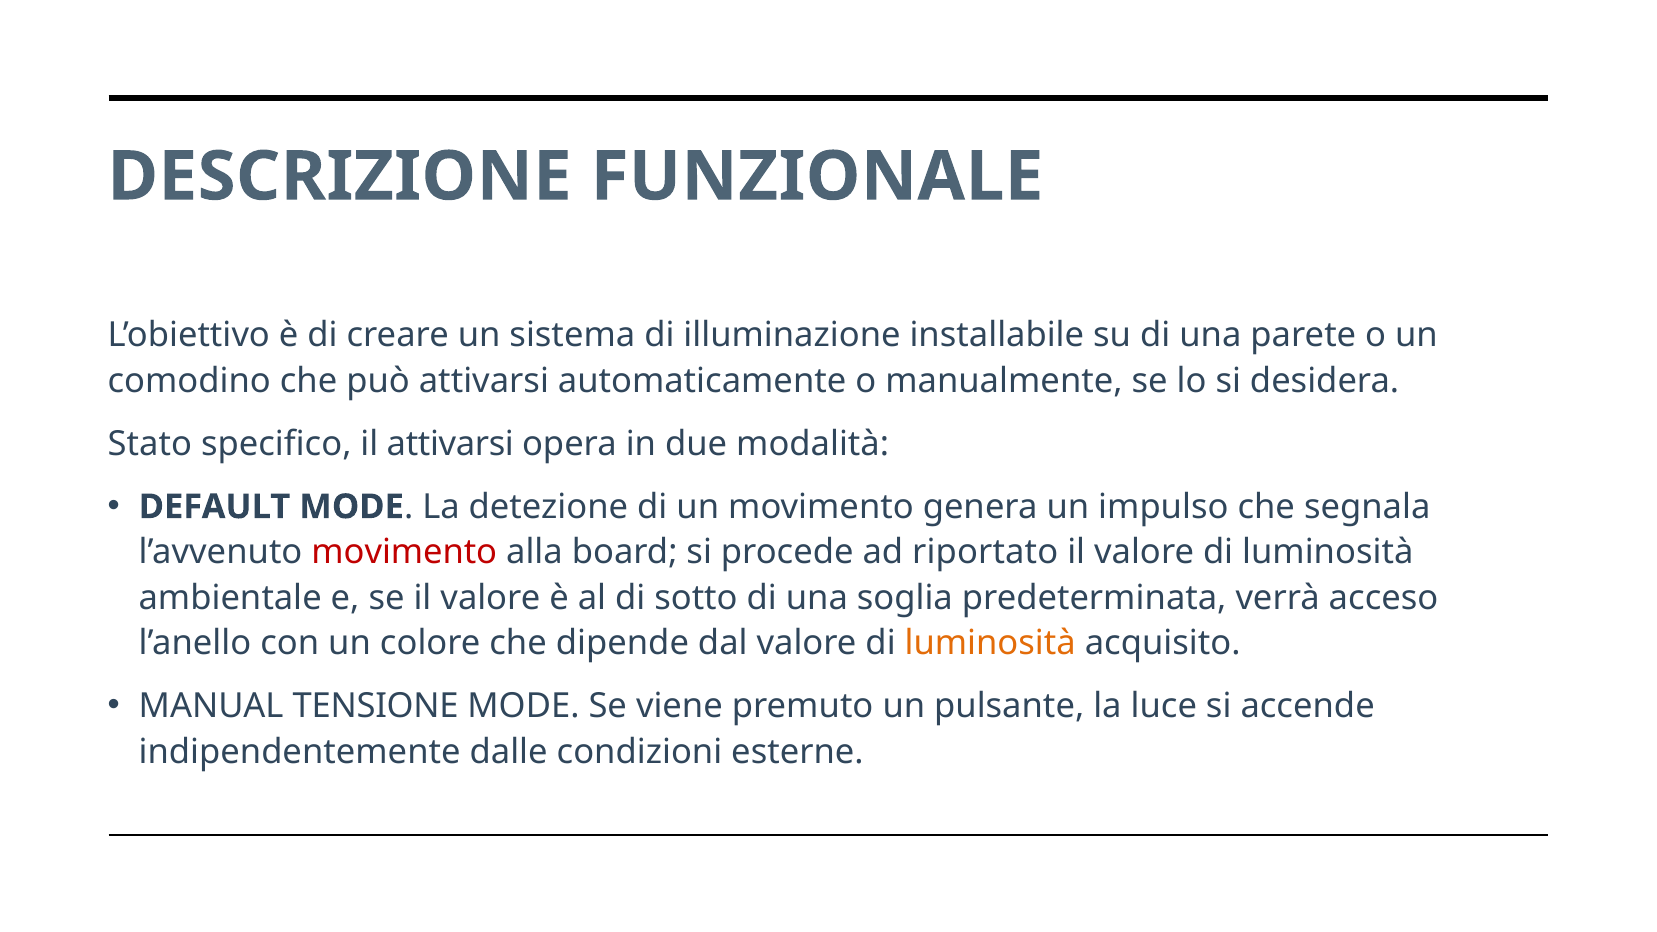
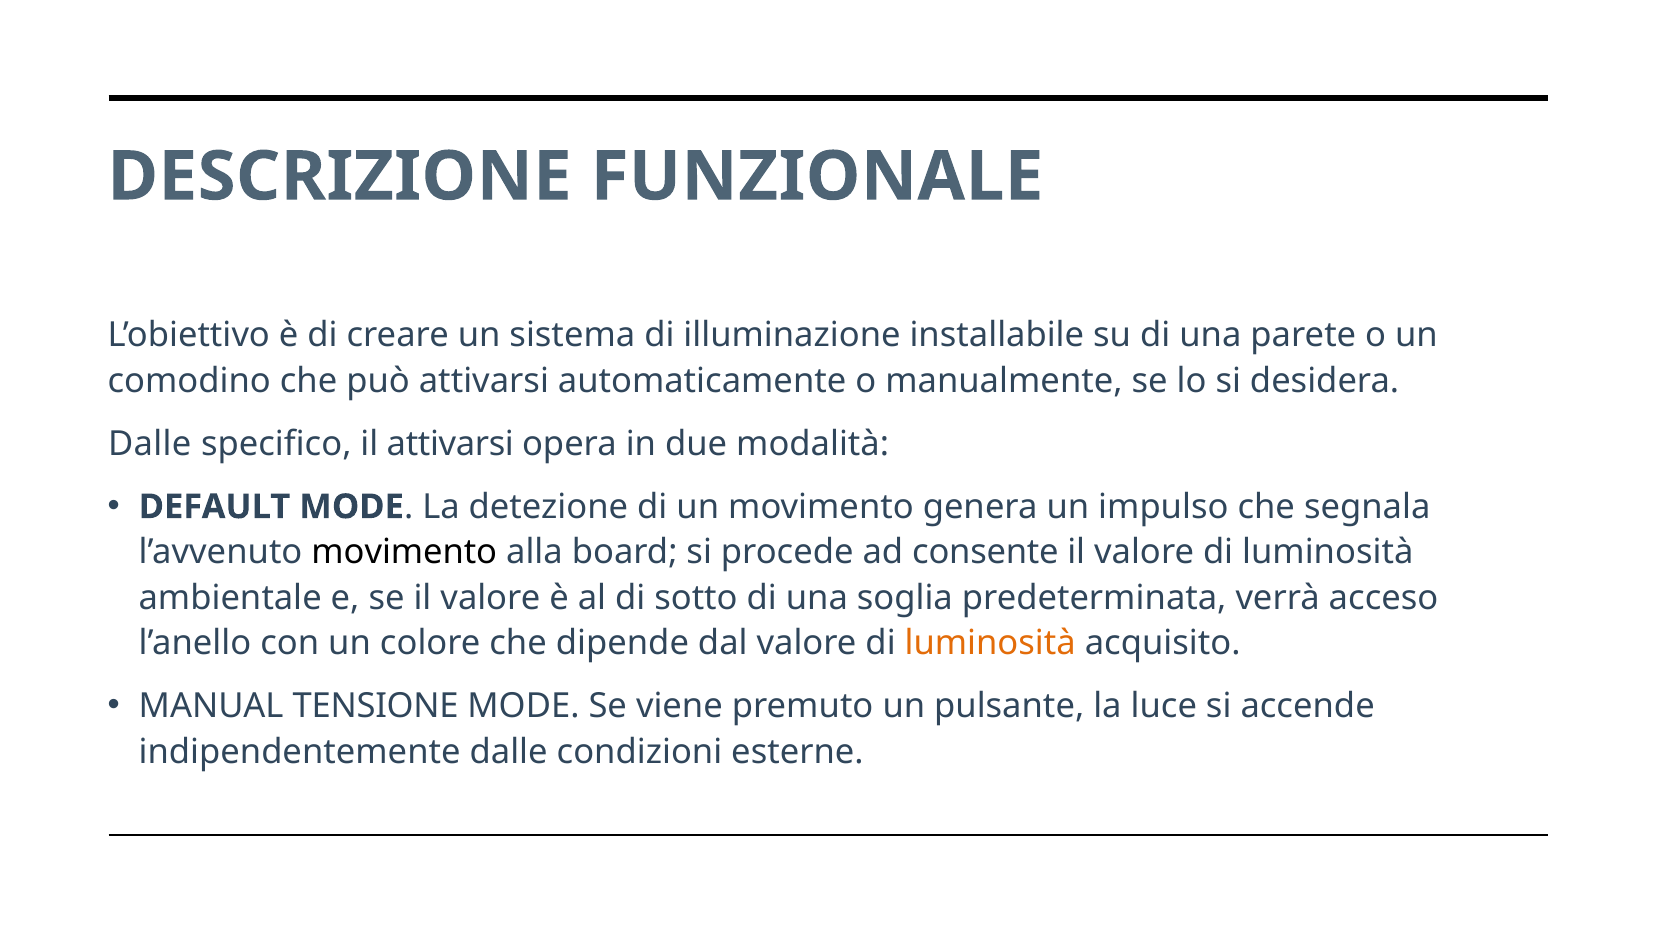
Stato at (150, 444): Stato -> Dalle
movimento at (404, 552) colour: red -> black
riportato: riportato -> consente
